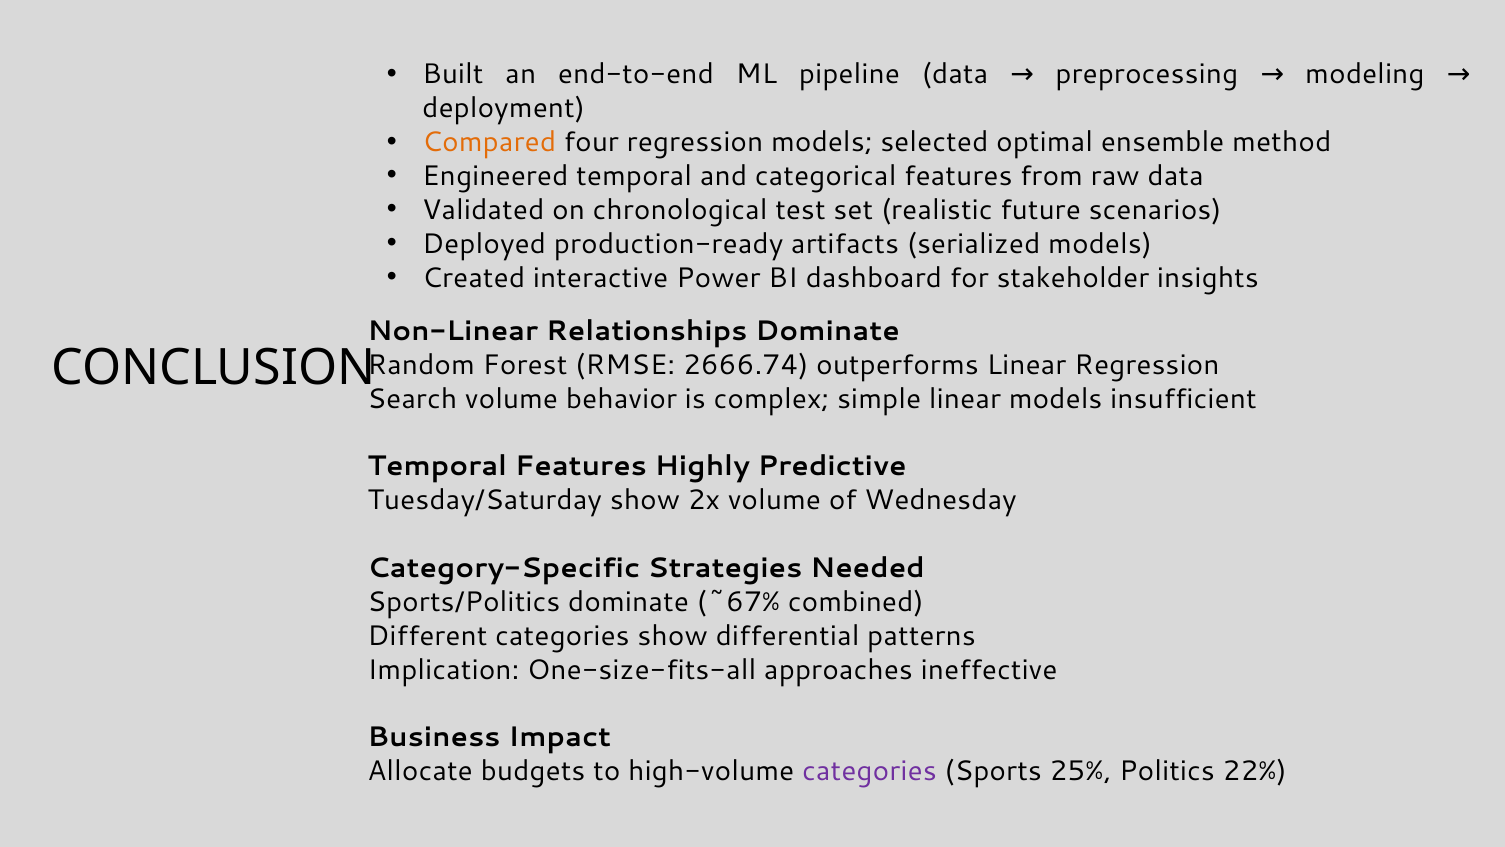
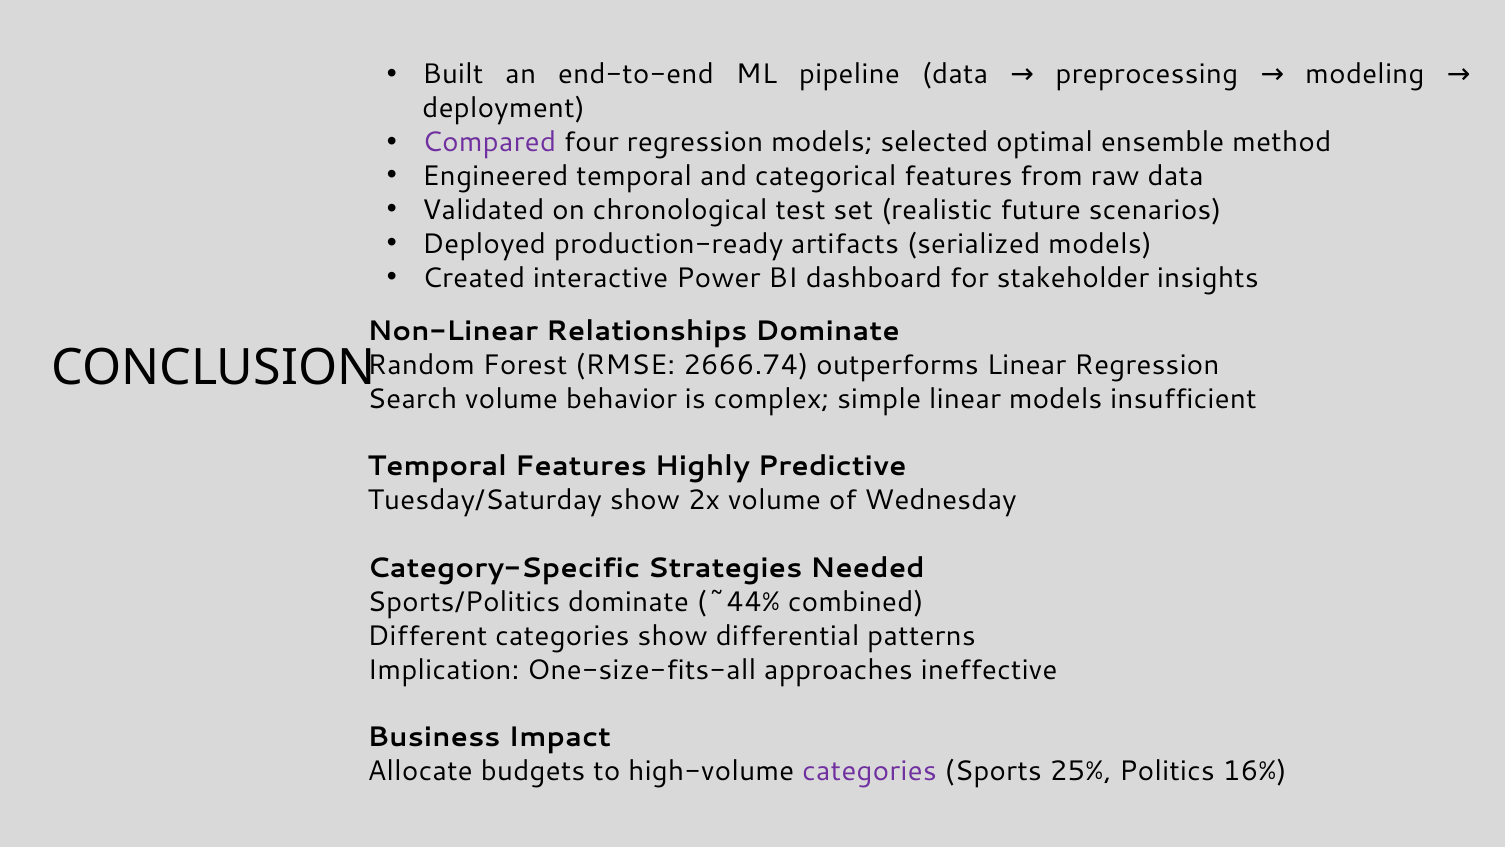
Compared colour: orange -> purple
~67%: ~67% -> ~44%
22%: 22% -> 16%
